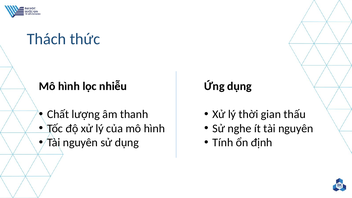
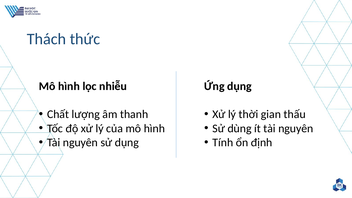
nghe: nghe -> dùng
